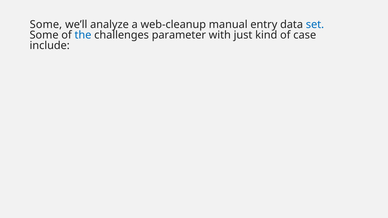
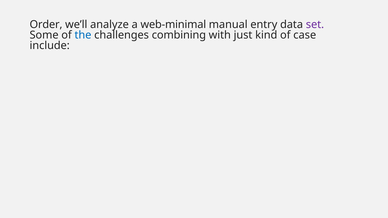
Some at (46, 24): Some -> Order
web-cleanup: web-cleanup -> web-minimal
set colour: blue -> purple
parameter: parameter -> combining
